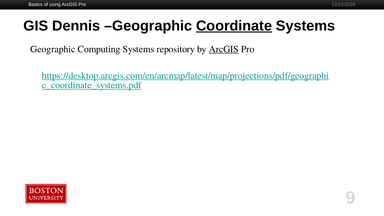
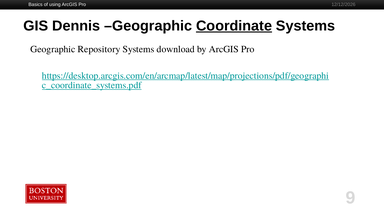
Computing: Computing -> Repository
repository: repository -> download
ArcGIS at (224, 49) underline: present -> none
